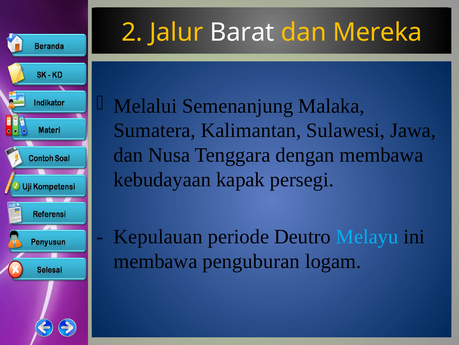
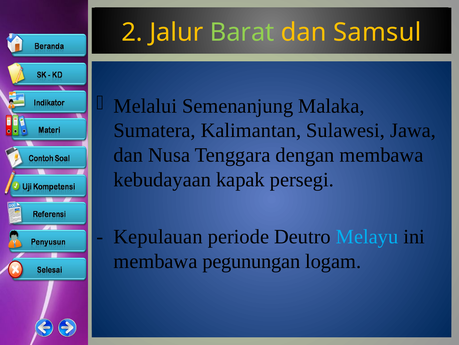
Barat colour: white -> light green
Mereka: Mereka -> Samsul
penguburan: penguburan -> pegunungan
